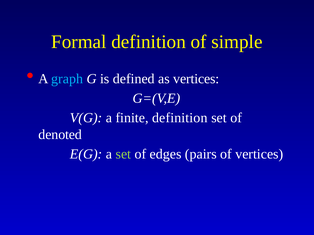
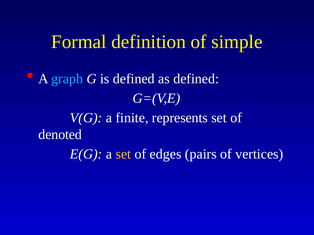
as vertices: vertices -> defined
finite definition: definition -> represents
set at (123, 154) colour: light green -> yellow
